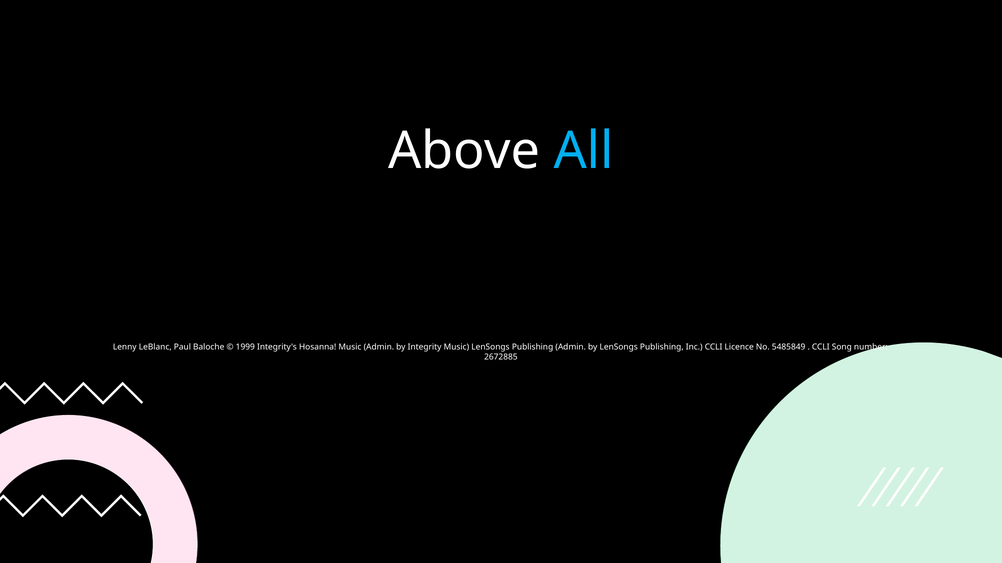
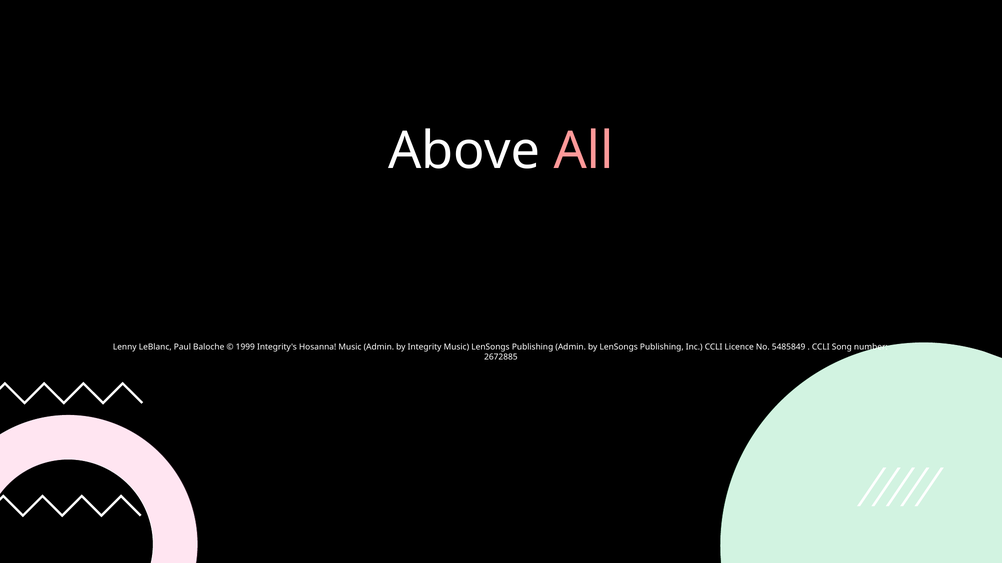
All colour: light blue -> pink
